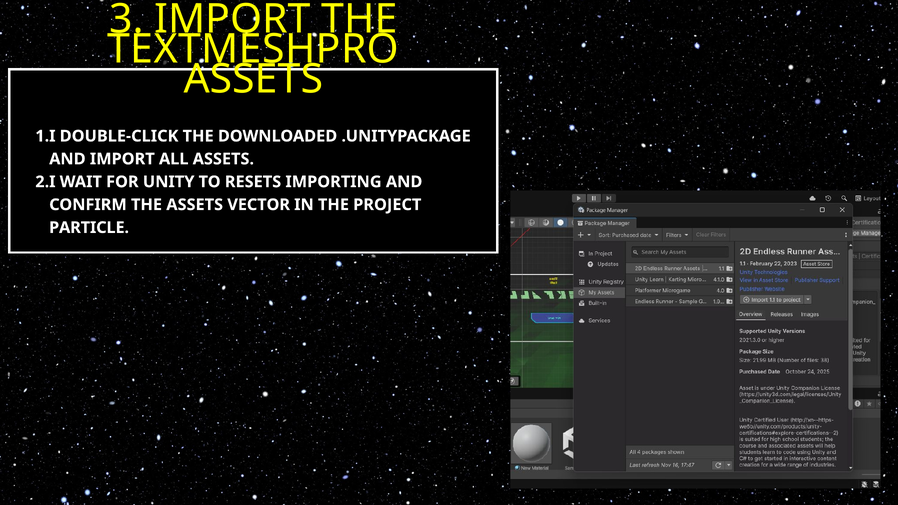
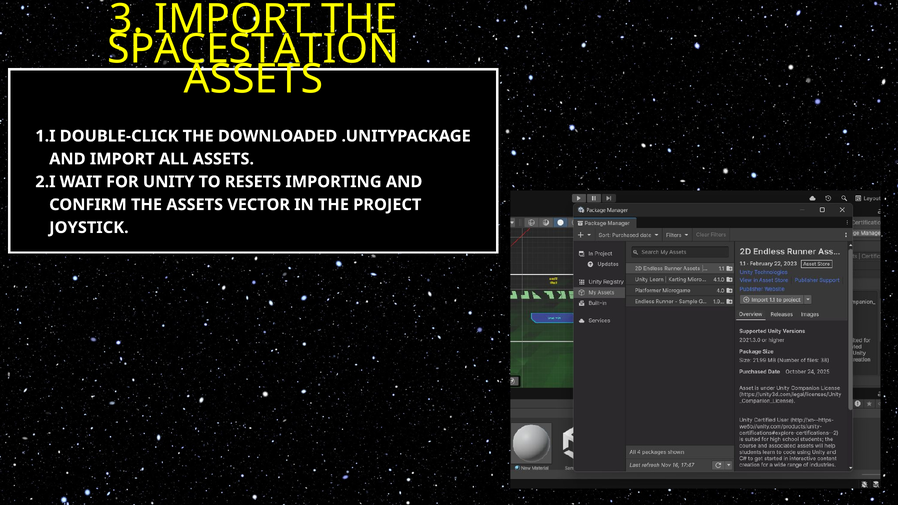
TEXTMESHPRO: TEXTMESHPRO -> SPACESTATION
PARTICLE: PARTICLE -> JOYSTICK
